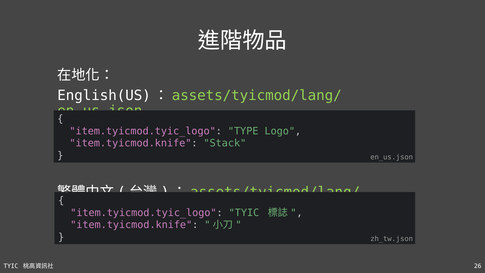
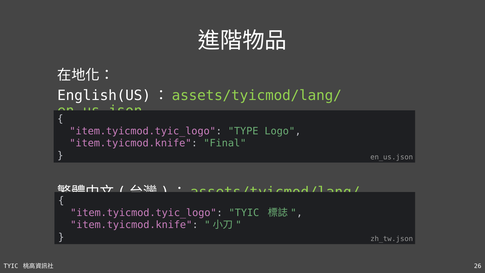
Stack: Stack -> Final
